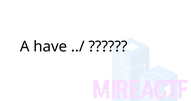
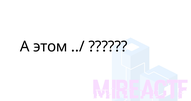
have: have -> этом
